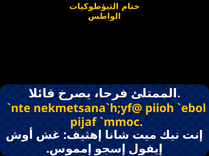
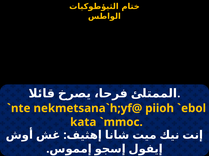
pijaf: pijaf -> kata
